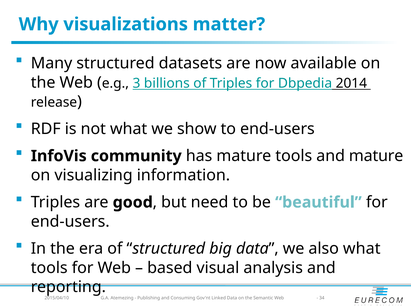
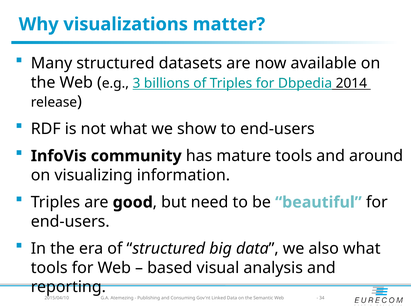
and mature: mature -> around
